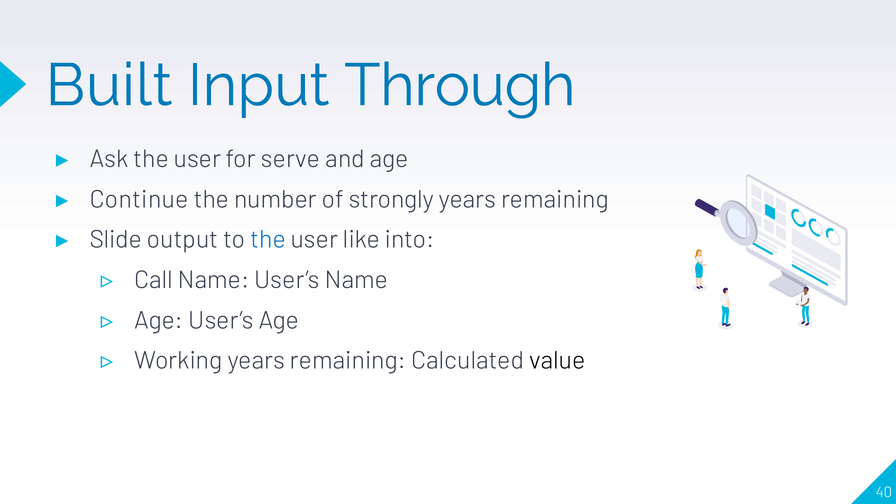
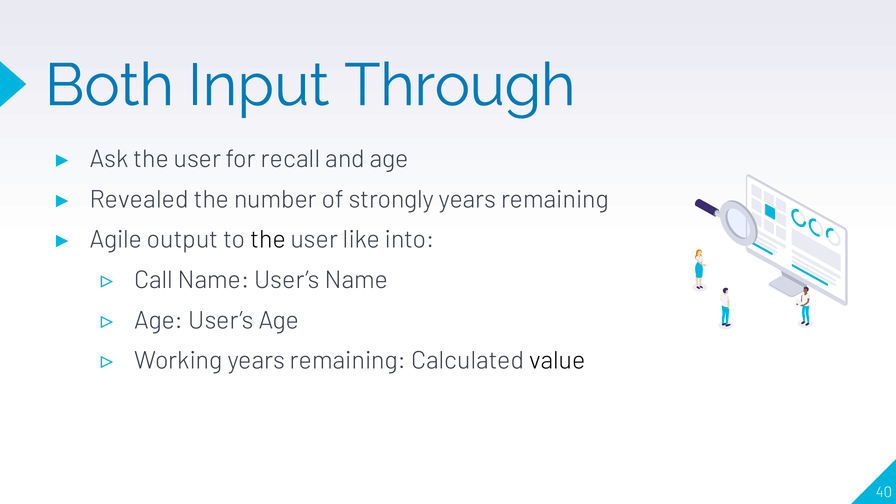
Built: Built -> Both
serve: serve -> recall
Continue: Continue -> Revealed
Slide: Slide -> Agile
the at (268, 240) colour: blue -> black
